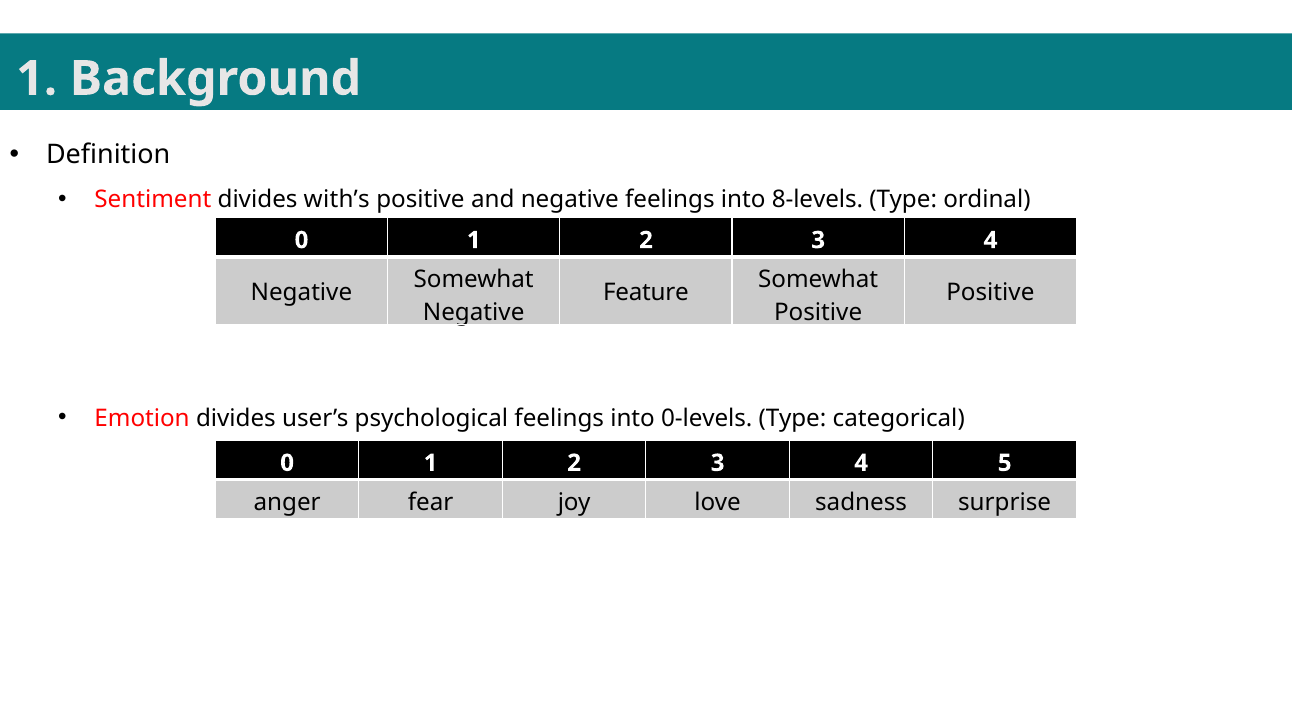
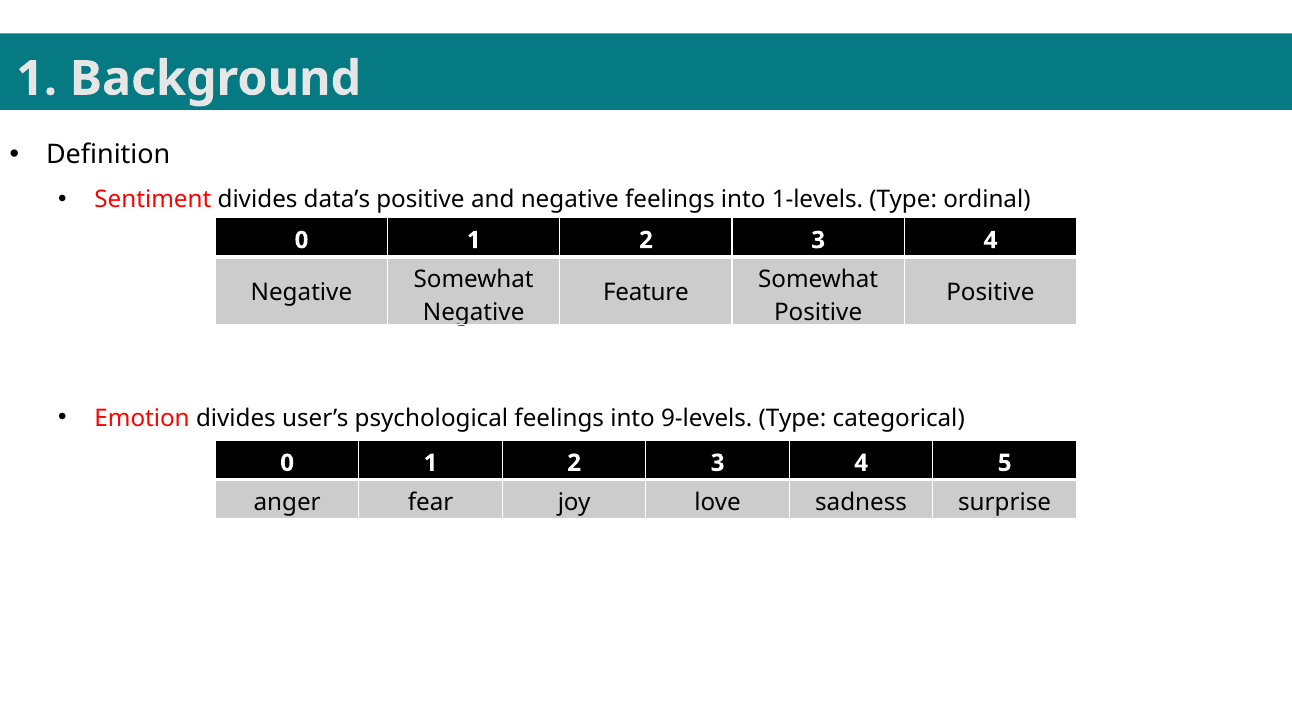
with’s: with’s -> data’s
8-levels: 8-levels -> 1-levels
0-levels: 0-levels -> 9-levels
